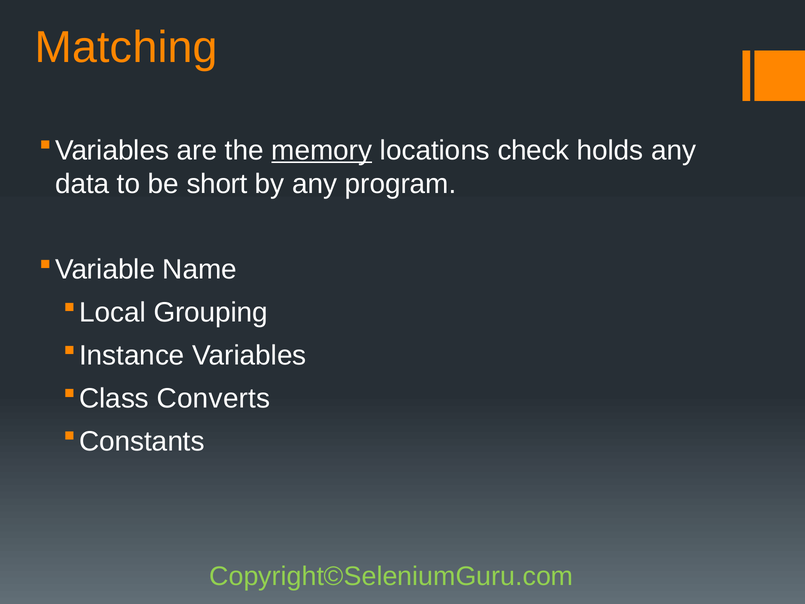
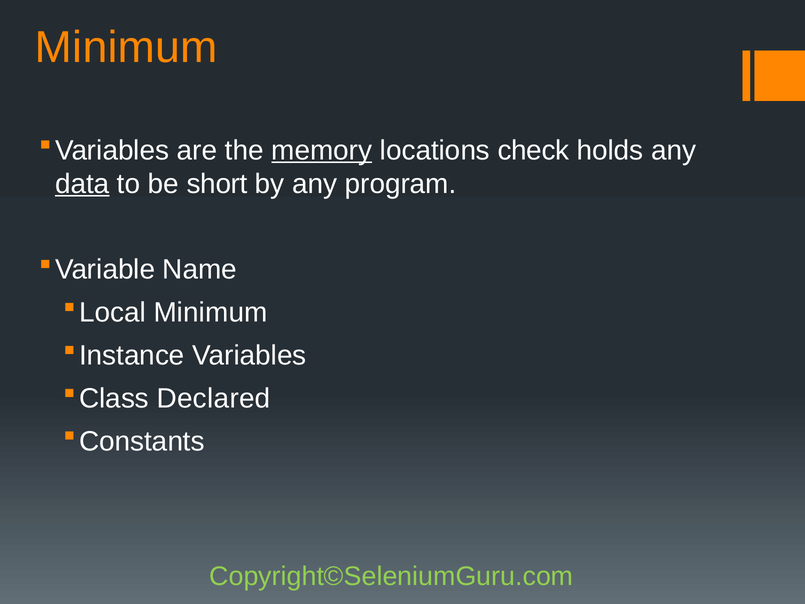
Matching at (126, 47): Matching -> Minimum
data underline: none -> present
Grouping at (211, 312): Grouping -> Minimum
Converts: Converts -> Declared
